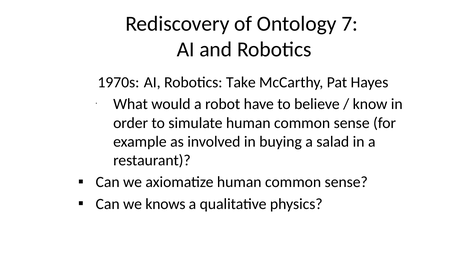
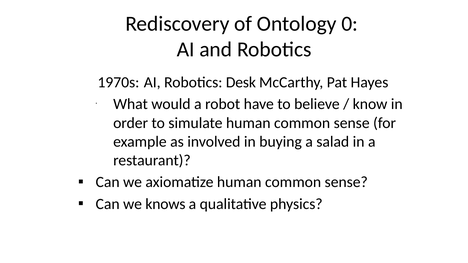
7: 7 -> 0
Take: Take -> Desk
